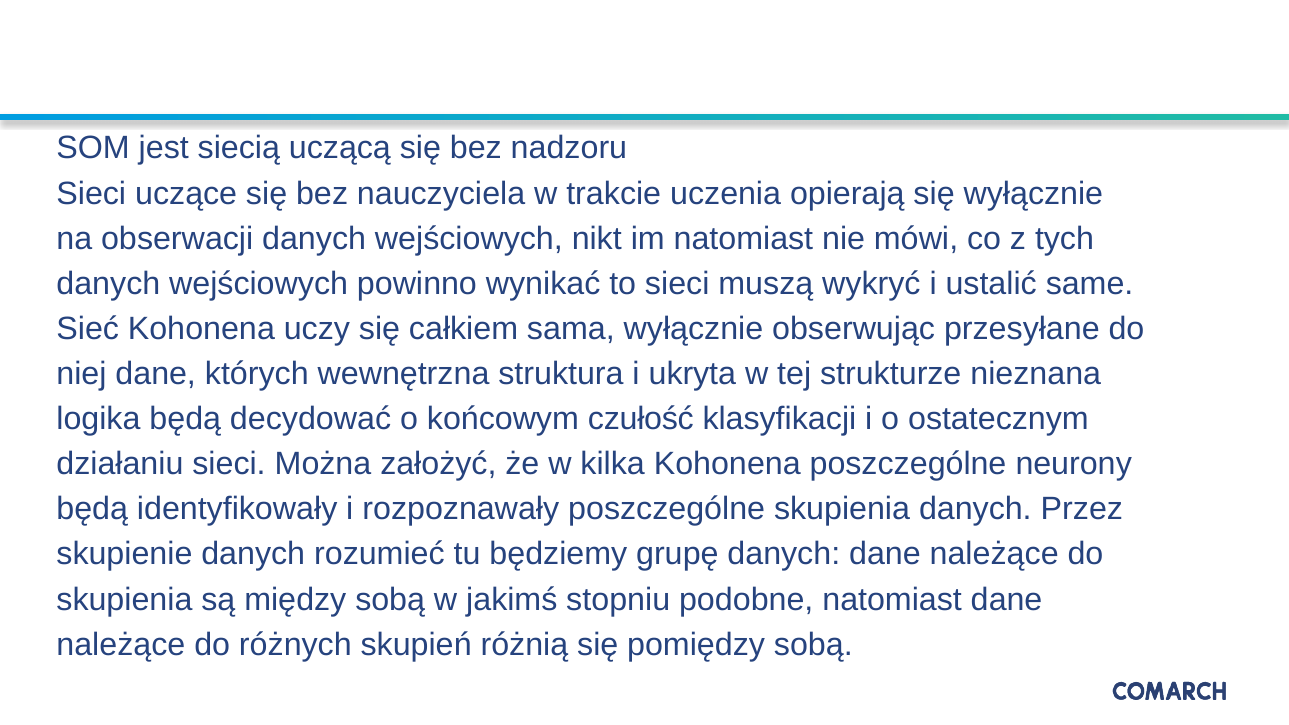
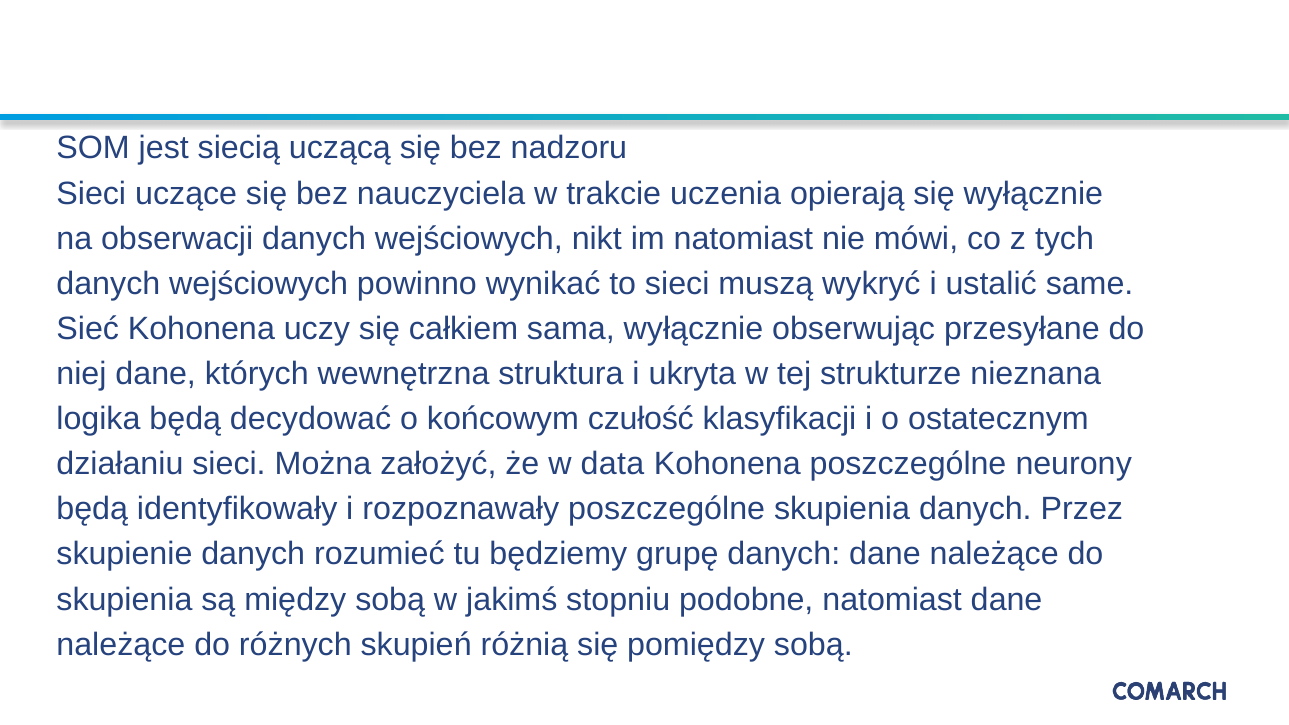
kilka: kilka -> data
